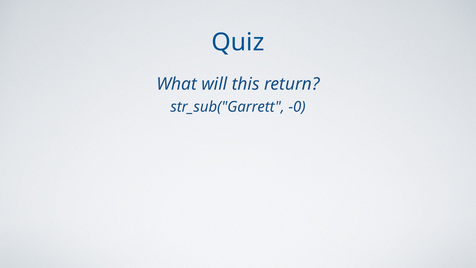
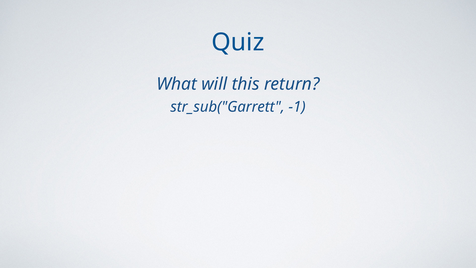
-0: -0 -> -1
